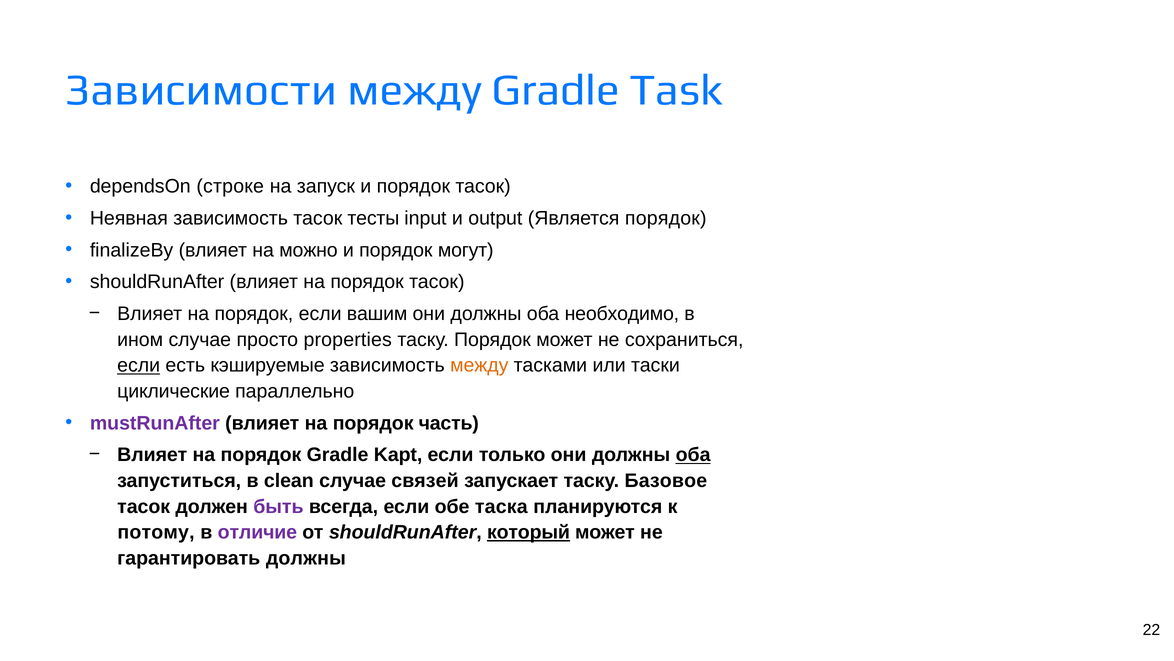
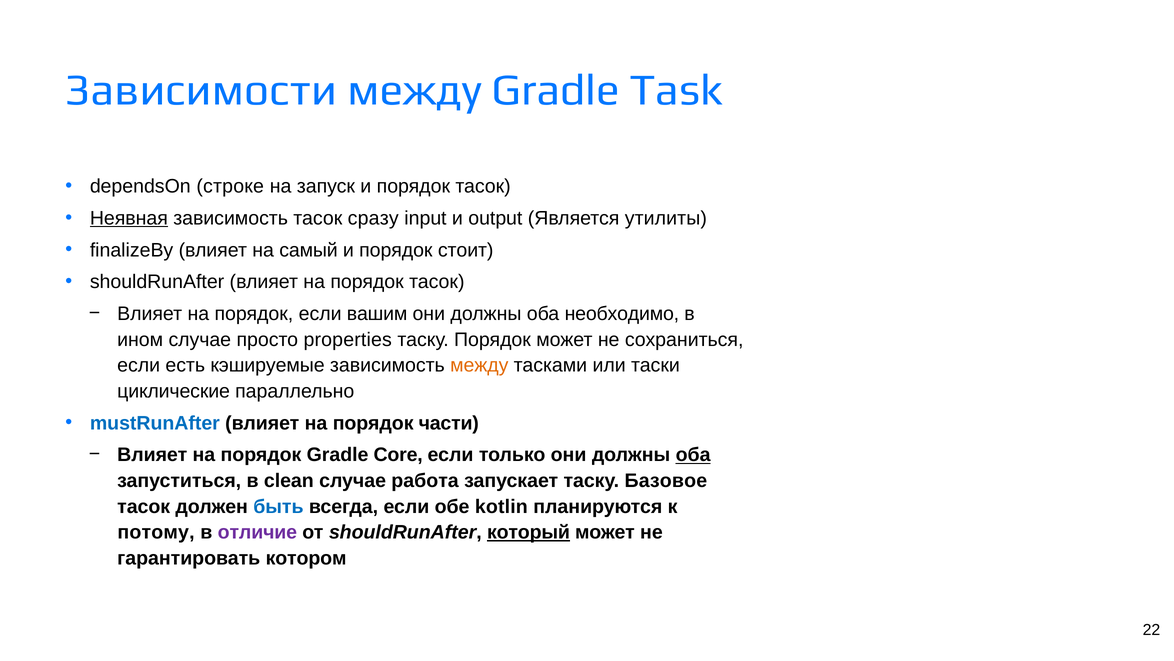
Неявная underline: none -> present
тесты: тесты -> сразу
Является порядок: порядок -> утилиты
можно: можно -> самый
могут: могут -> стоит
если at (139, 365) underline: present -> none
mustRunAfter colour: purple -> blue
часть: часть -> части
Kapt: Kapt -> Core
связей: связей -> работа
быть colour: purple -> blue
таска: таска -> kotlin
гарантировать должны: должны -> котором
